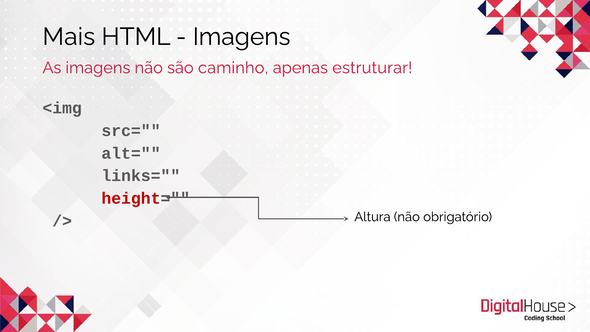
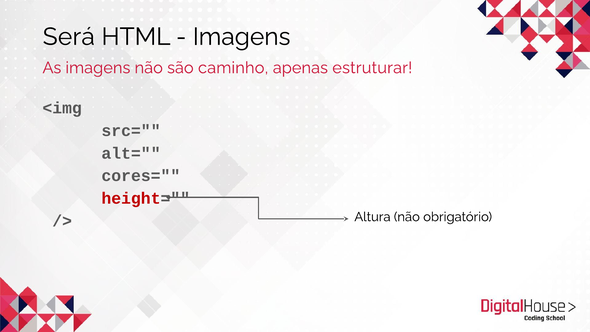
Mais: Mais -> Será
links=: links= -> cores=
